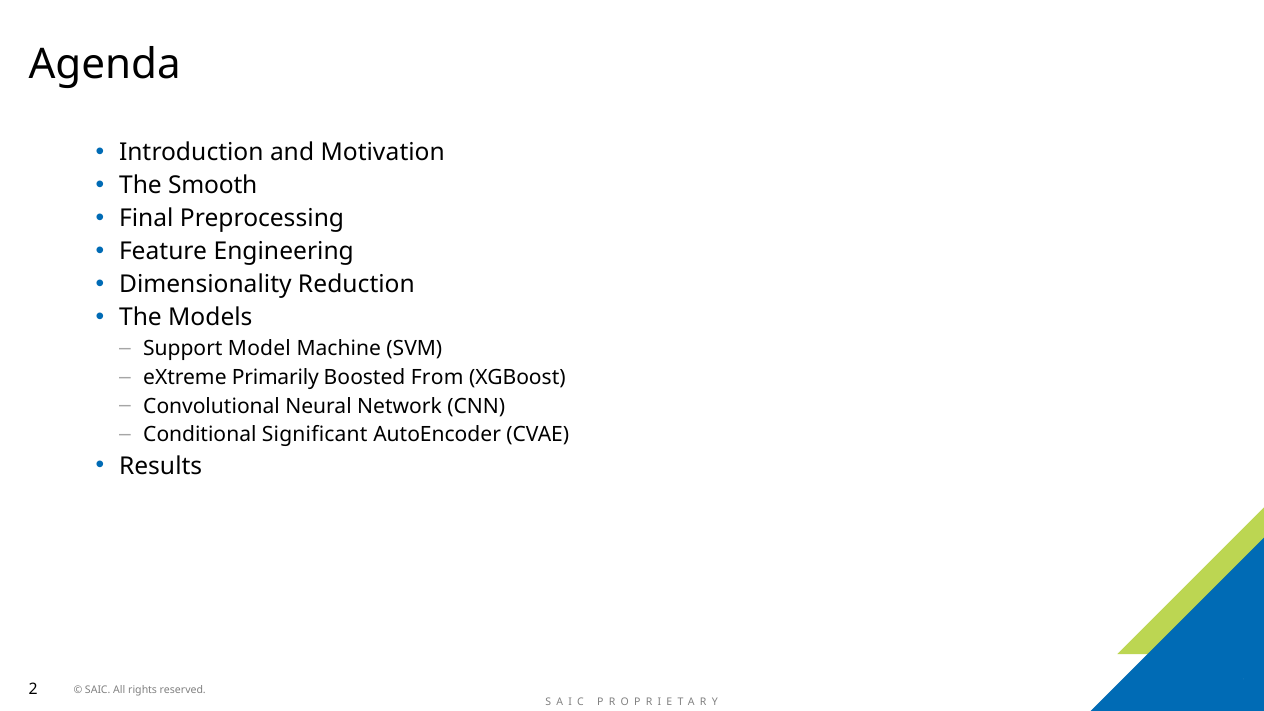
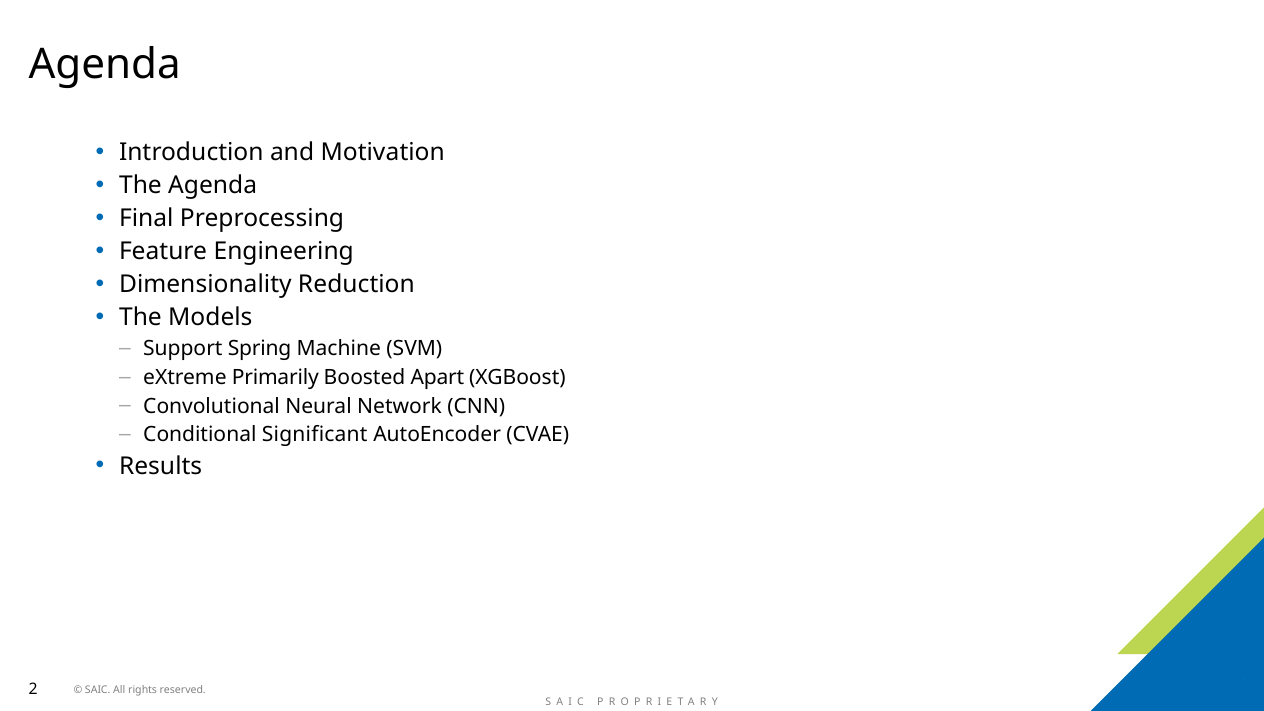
The Smooth: Smooth -> Agenda
Model: Model -> Spring
From: From -> Apart
